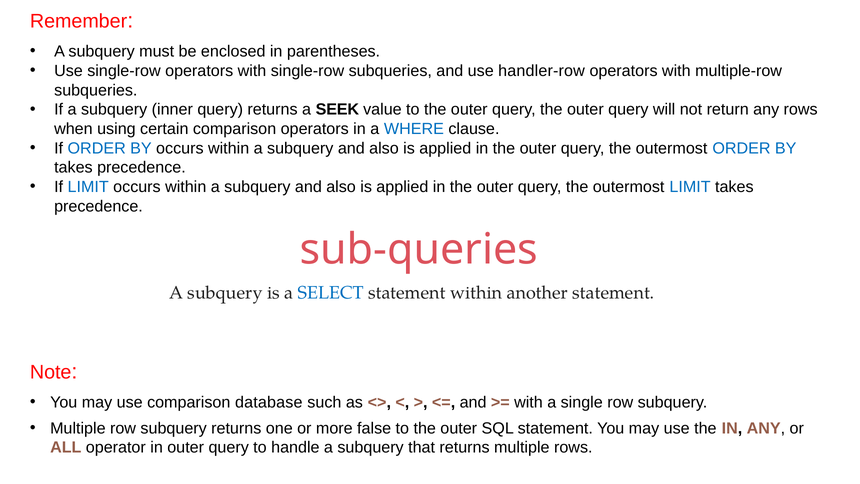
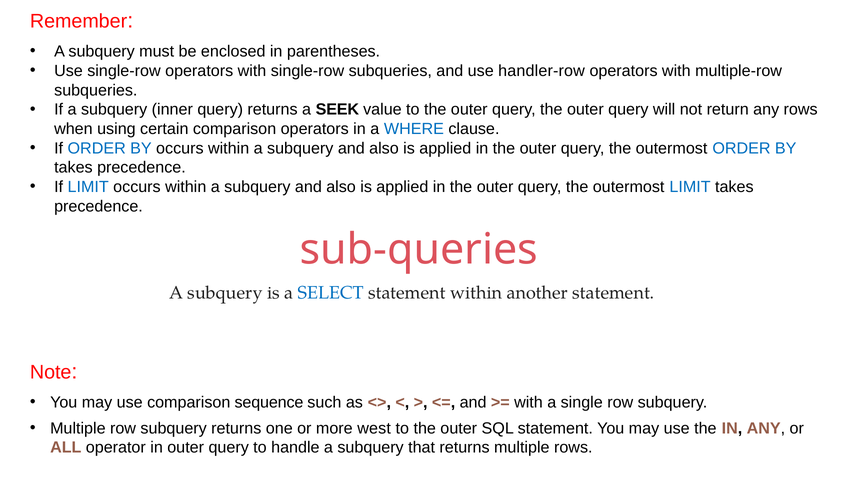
database: database -> sequence
false: false -> west
